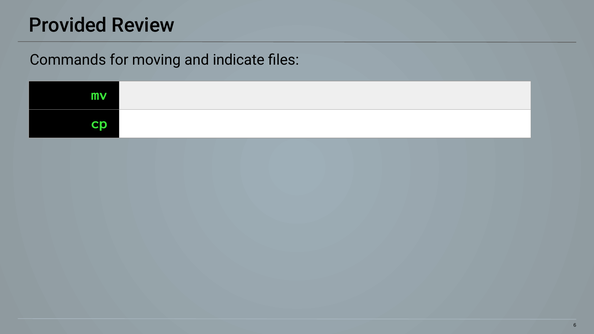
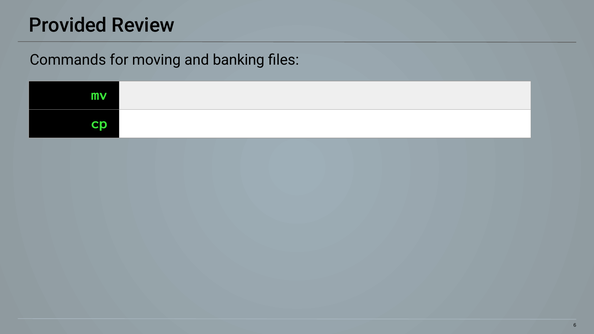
indicate: indicate -> banking
